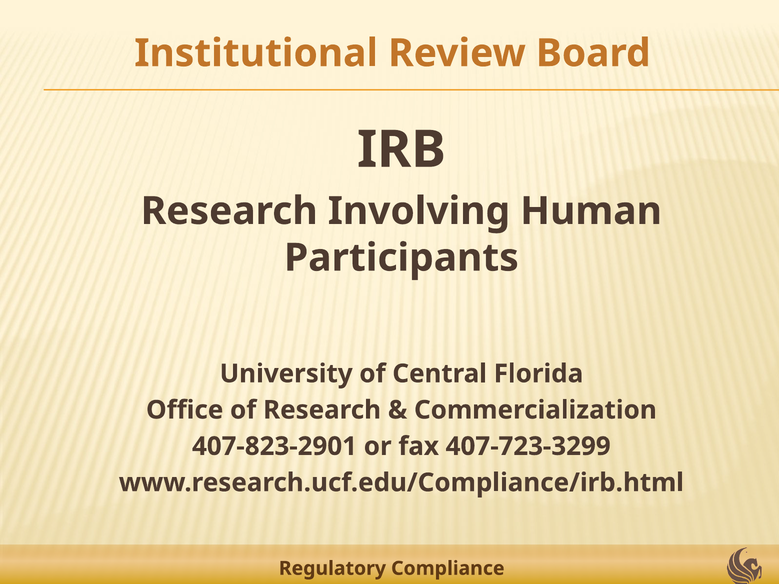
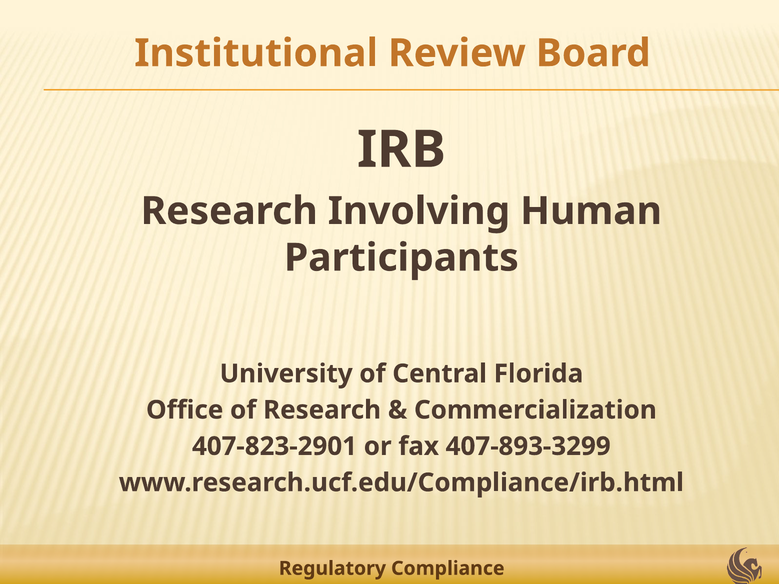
407-723-3299: 407-723-3299 -> 407-893-3299
